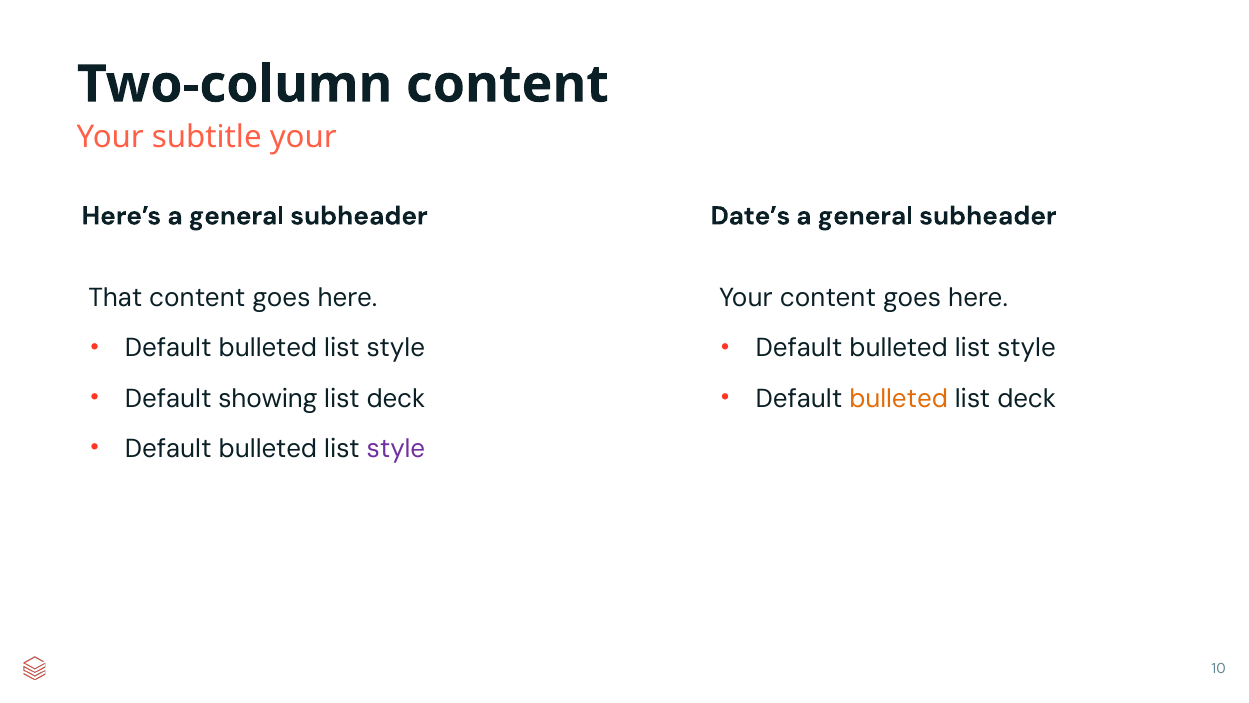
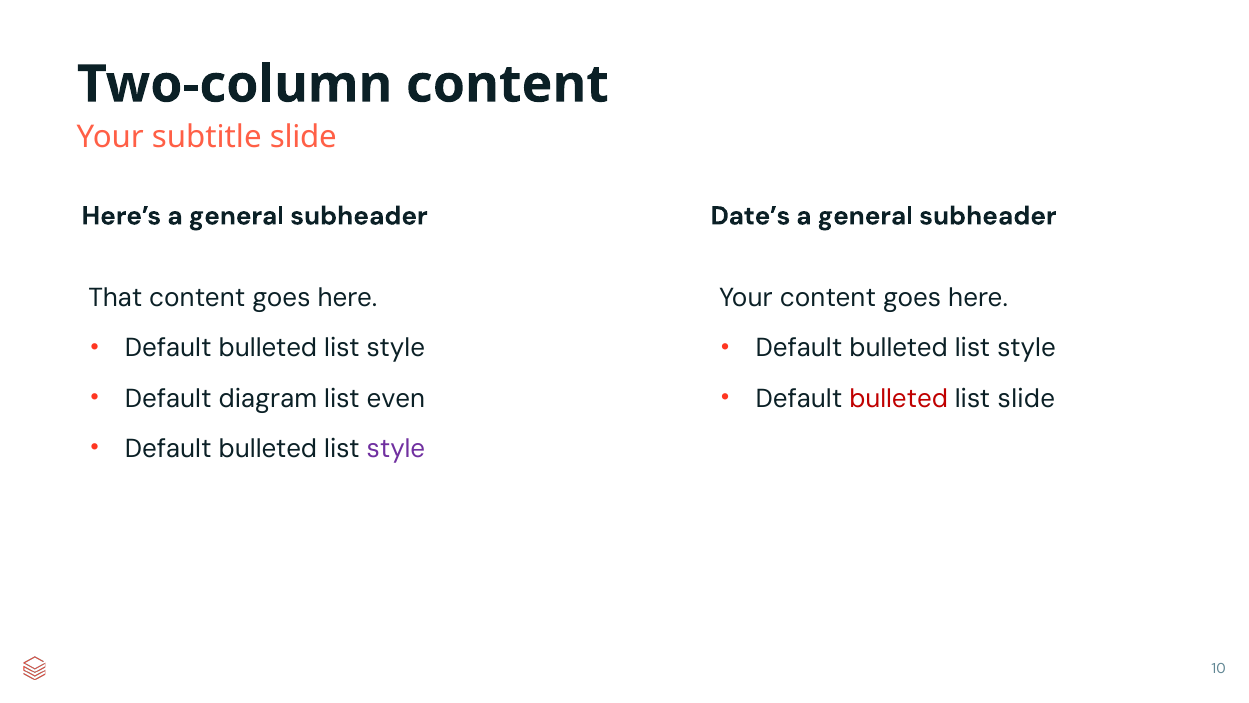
subtitle your: your -> slide
showing: showing -> diagram
deck at (396, 398): deck -> even
bulleted at (899, 398) colour: orange -> red
deck at (1027, 398): deck -> slide
